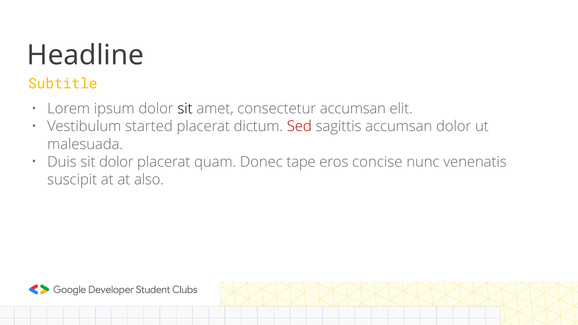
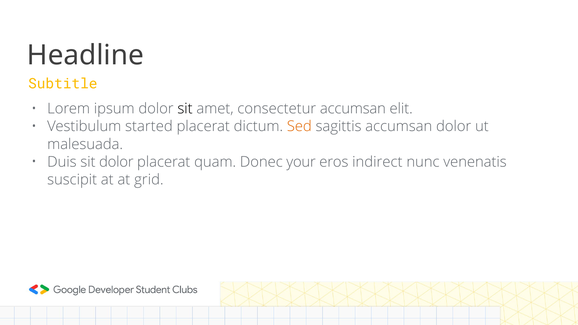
Sed colour: red -> orange
tape: tape -> your
concise: concise -> indirect
also: also -> grid
